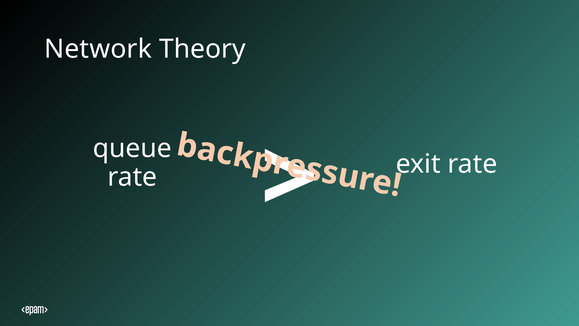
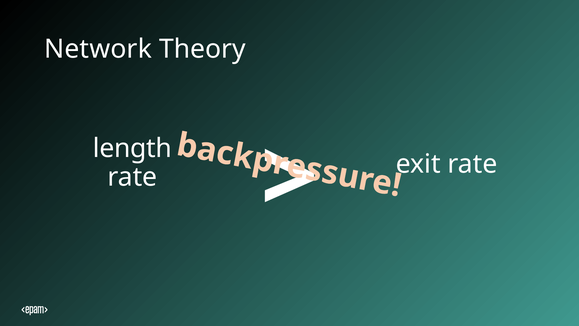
queue: queue -> length
